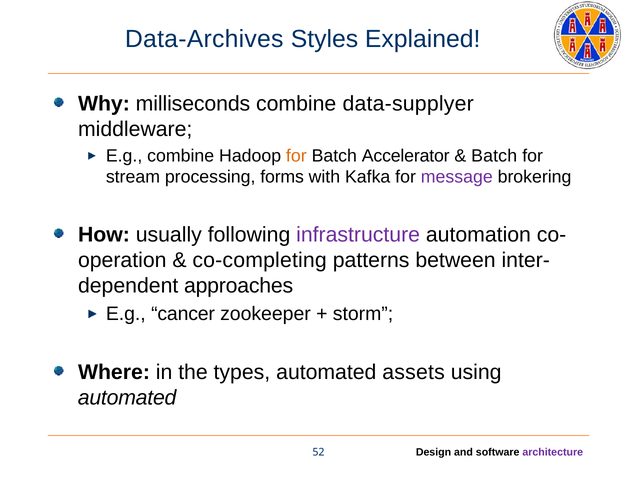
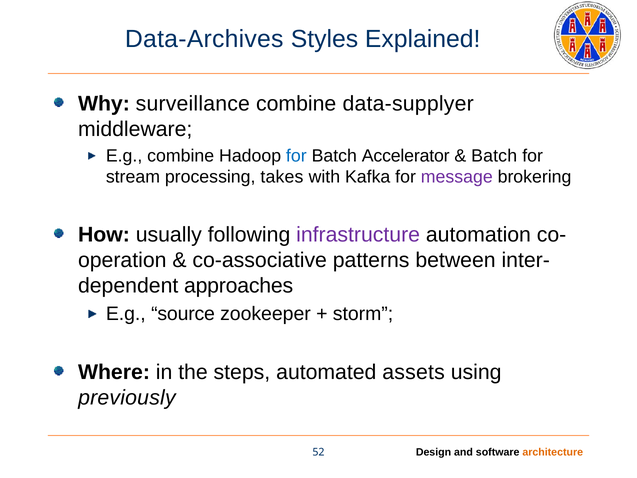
milliseconds: milliseconds -> surveillance
for at (296, 156) colour: orange -> blue
forms: forms -> takes
co-completing: co-completing -> co-associative
cancer: cancer -> source
types: types -> steps
automated at (127, 398): automated -> previously
architecture colour: purple -> orange
